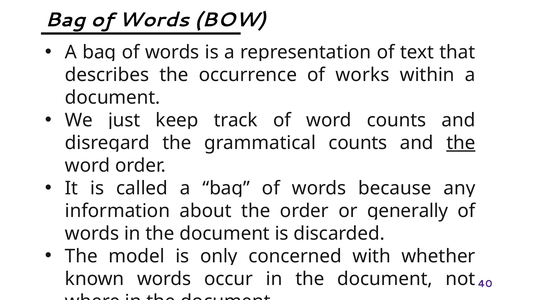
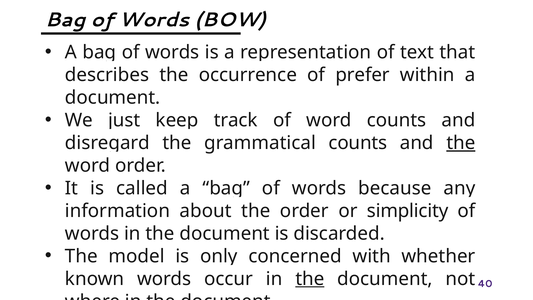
works: works -> prefer
generally: generally -> simplicity
the at (310, 279) underline: none -> present
